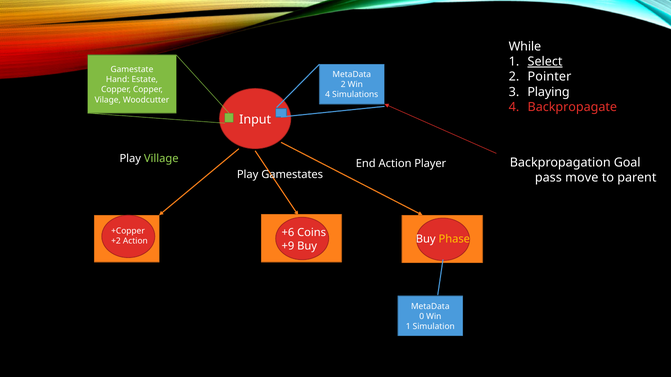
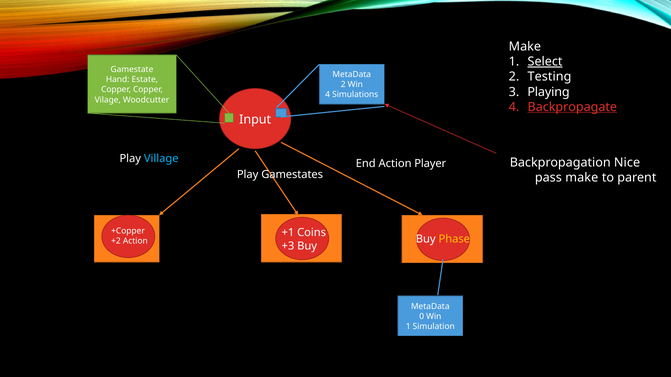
While at (525, 47): While -> Make
Pointer: Pointer -> Testing
Backpropagate underline: none -> present
Village colour: light green -> light blue
Goal: Goal -> Nice
pass move: move -> make
+6: +6 -> +1
+9: +9 -> +3
